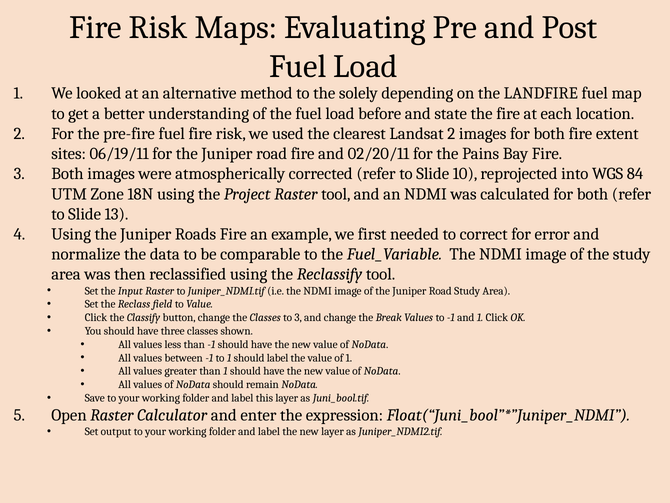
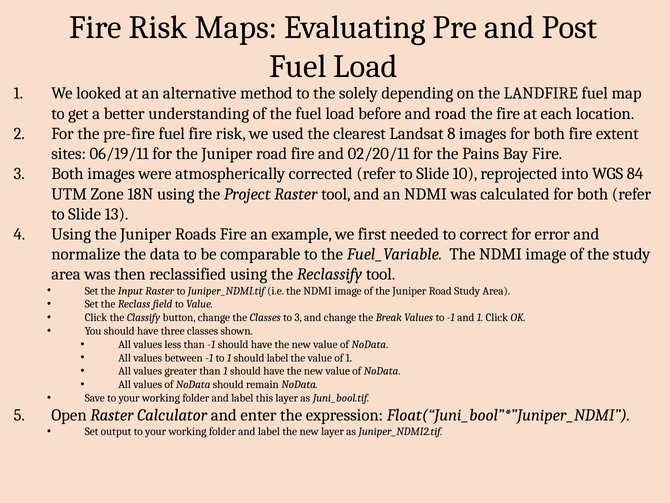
and state: state -> road
Landsat 2: 2 -> 8
